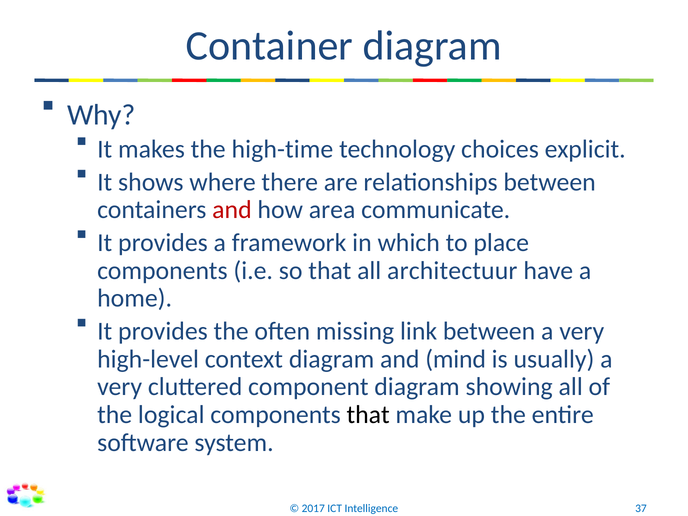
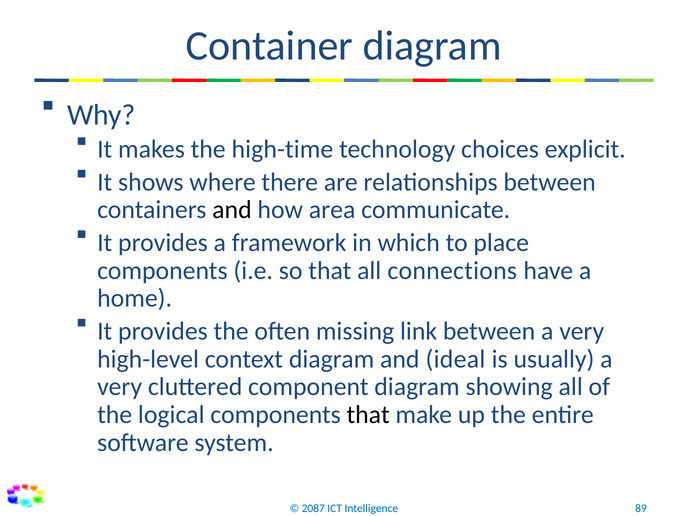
and at (232, 210) colour: red -> black
architectuur: architectuur -> connections
mind: mind -> ideal
2017: 2017 -> 2087
37: 37 -> 89
